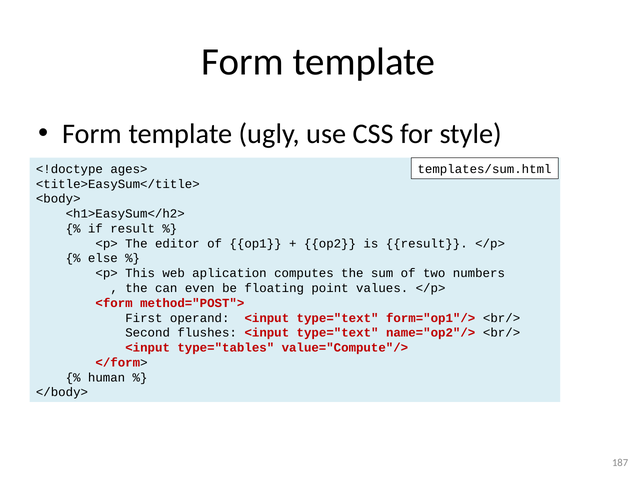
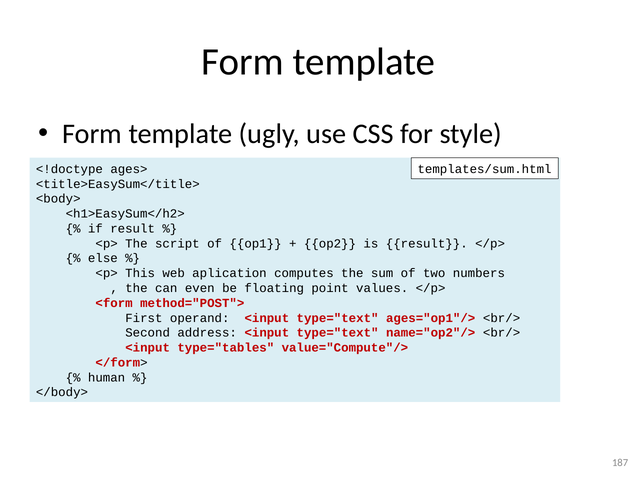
editor: editor -> script
form="op1"/>: form="op1"/> -> ages="op1"/>
flushes: flushes -> address
